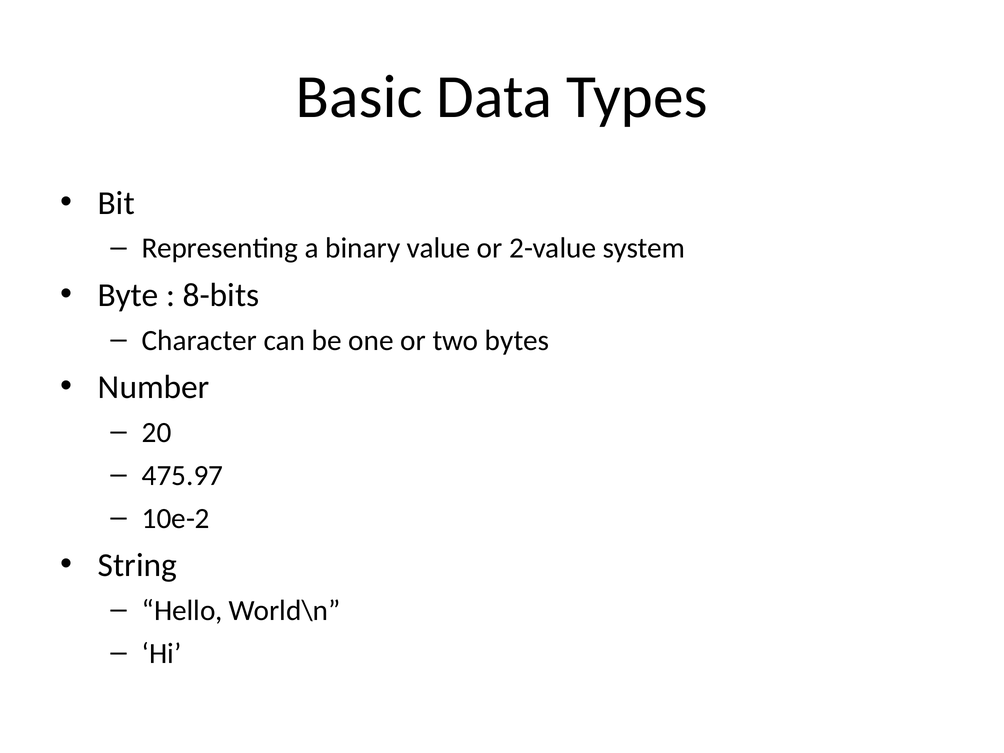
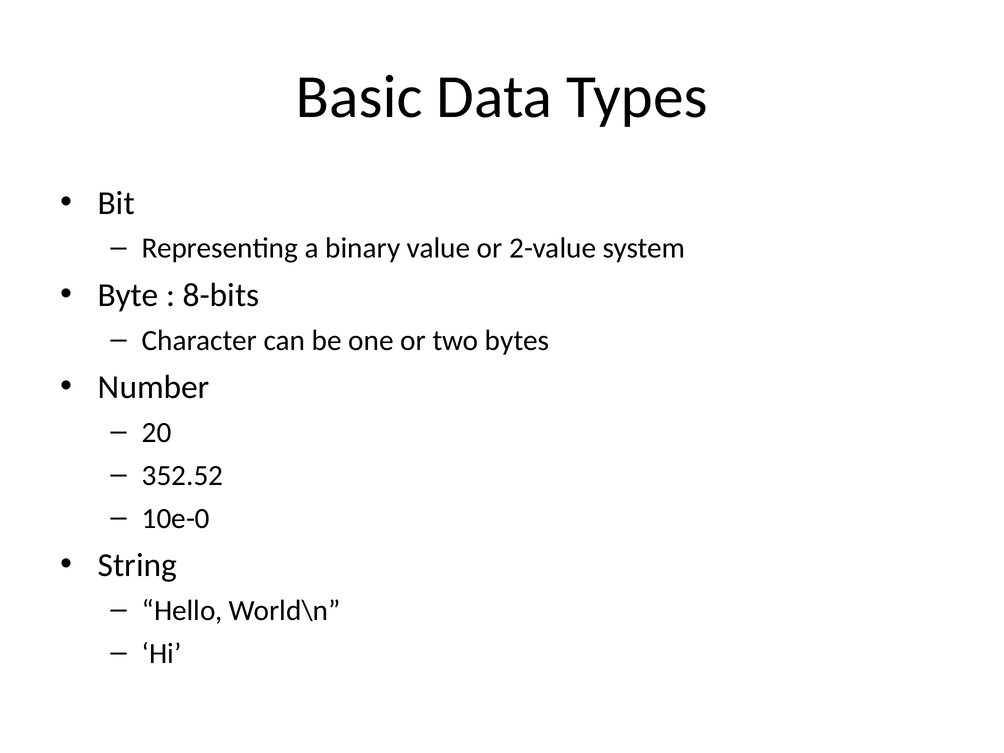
475.97: 475.97 -> 352.52
10e-2: 10e-2 -> 10e-0
